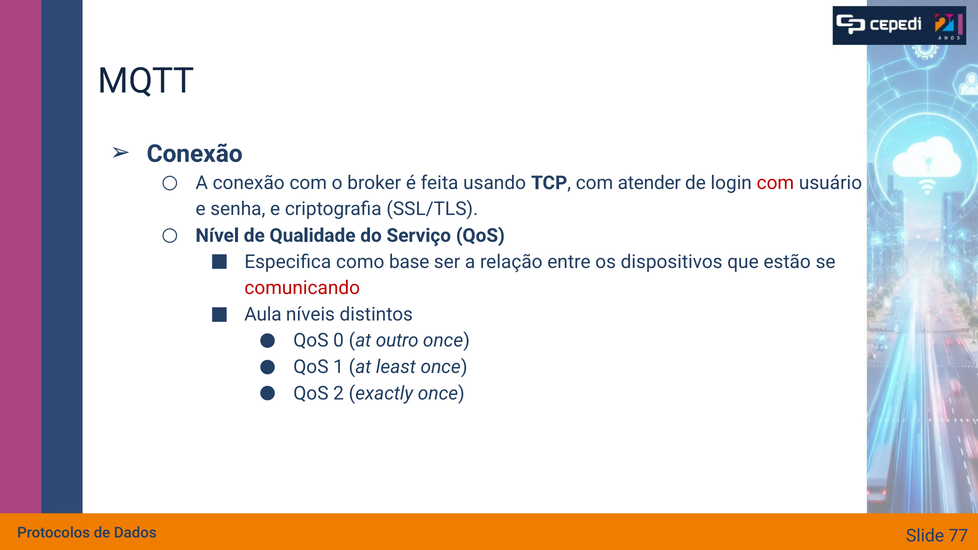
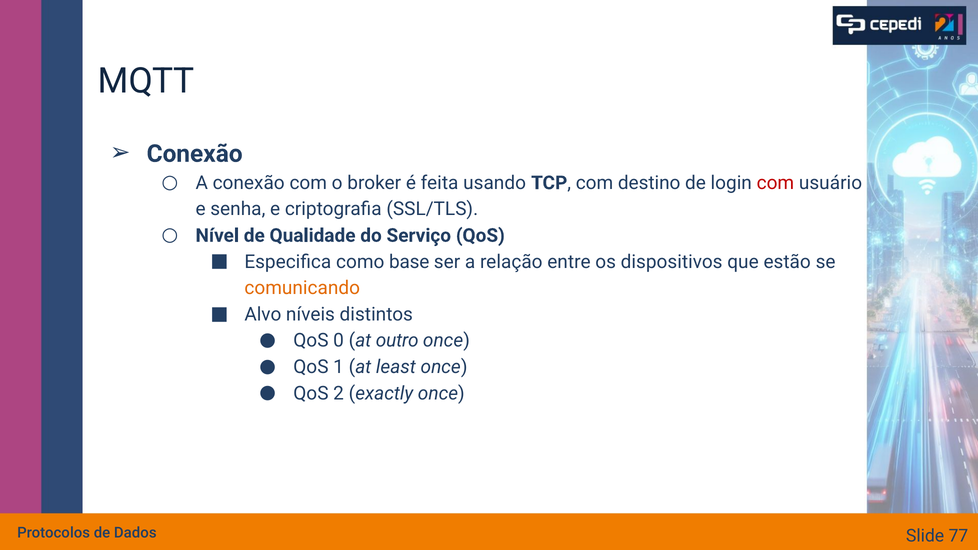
atender: atender -> destino
comunicando colour: red -> orange
Aula: Aula -> Alvo
